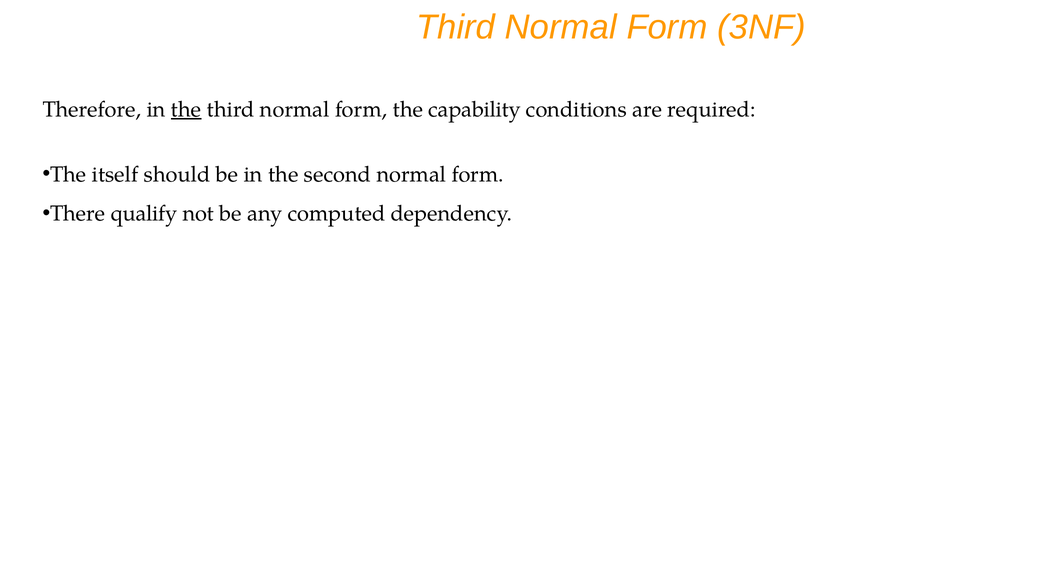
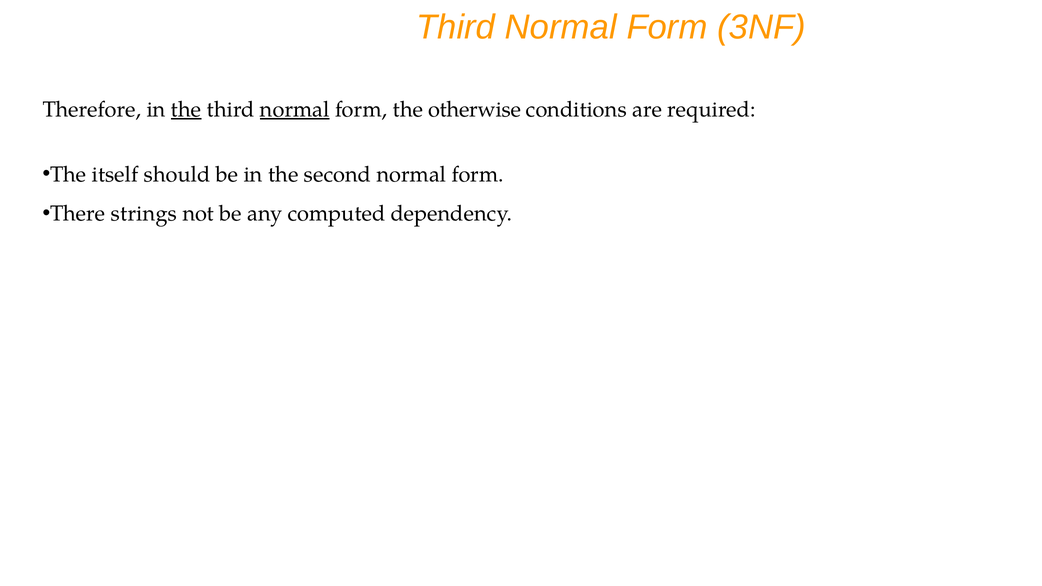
normal at (295, 109) underline: none -> present
capability: capability -> otherwise
qualify: qualify -> strings
